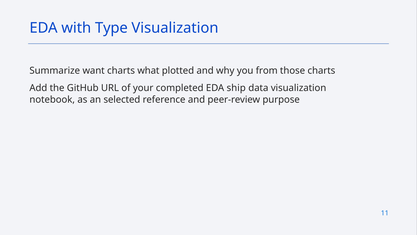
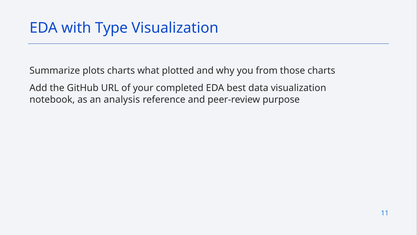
want: want -> plots
ship: ship -> best
selected: selected -> analysis
